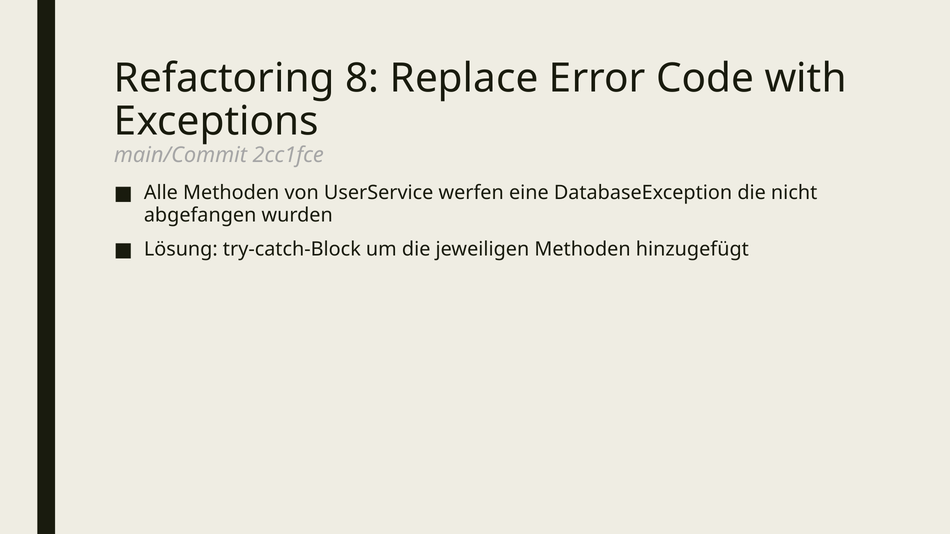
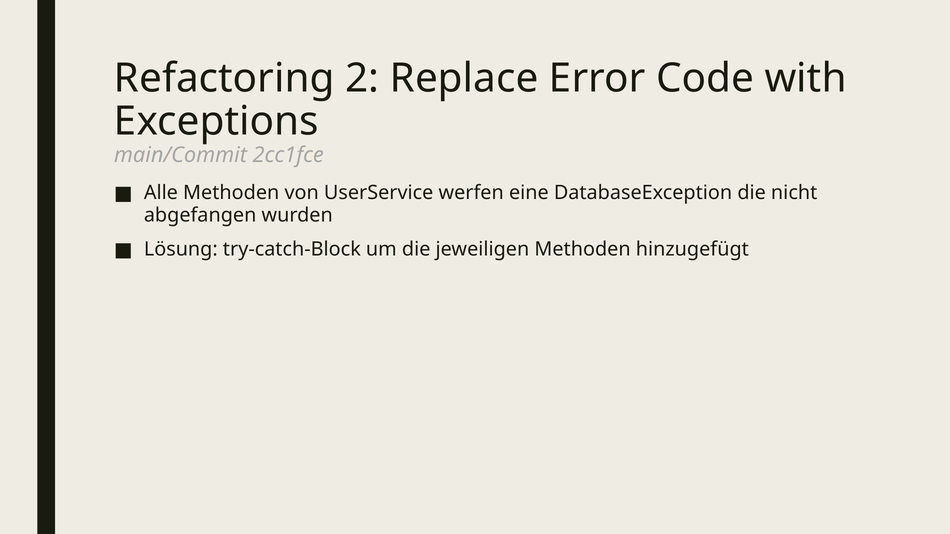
8: 8 -> 2
